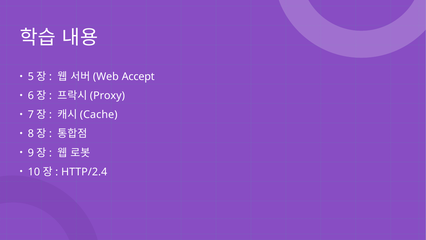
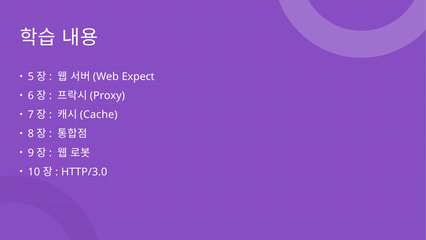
Accept: Accept -> Expect
HTTP/2.4: HTTP/2.4 -> HTTP/3.0
